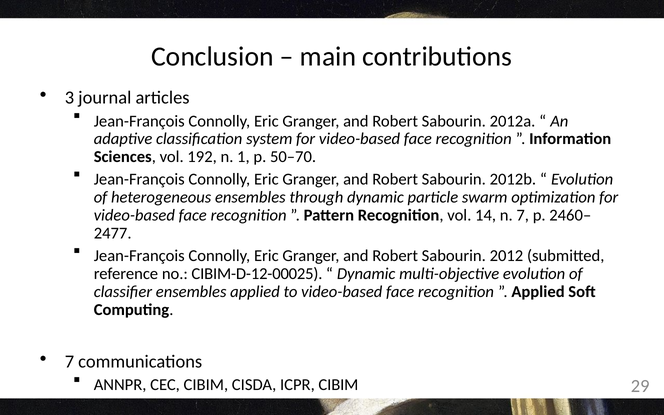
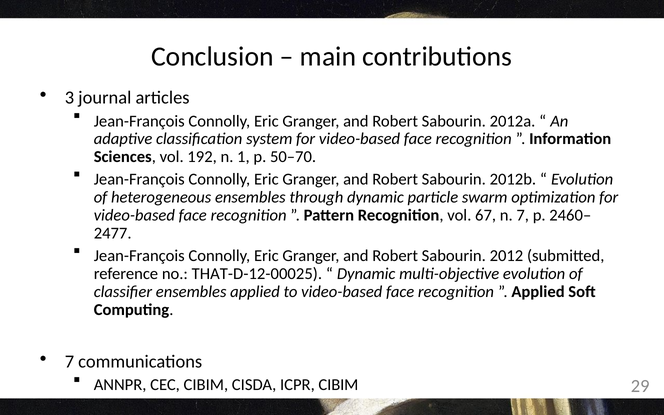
14: 14 -> 67
CIBIM-D-12-00025: CIBIM-D-12-00025 -> THAT-D-12-00025
